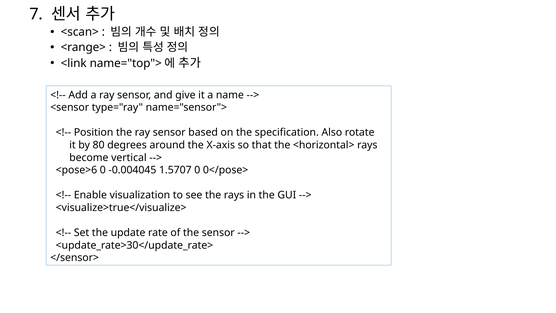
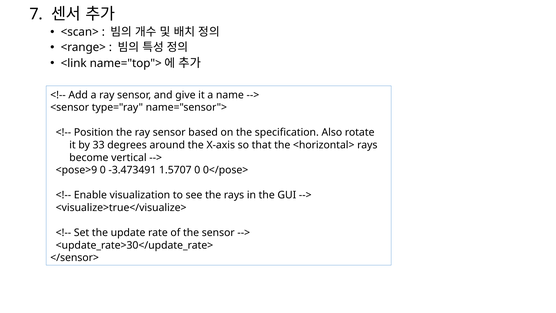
80: 80 -> 33
<pose>6: <pose>6 -> <pose>9
-0.004045: -0.004045 -> -3.473491
